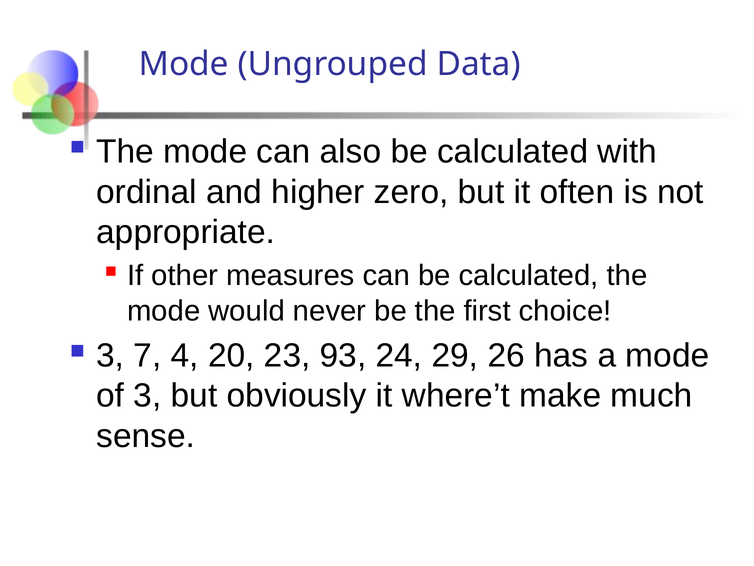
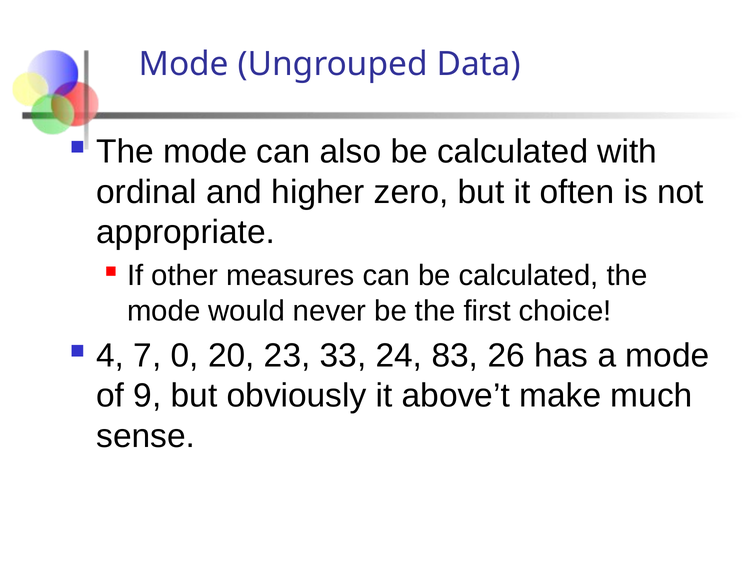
3 at (110, 355): 3 -> 4
4: 4 -> 0
93: 93 -> 33
29: 29 -> 83
of 3: 3 -> 9
where’t: where’t -> above’t
